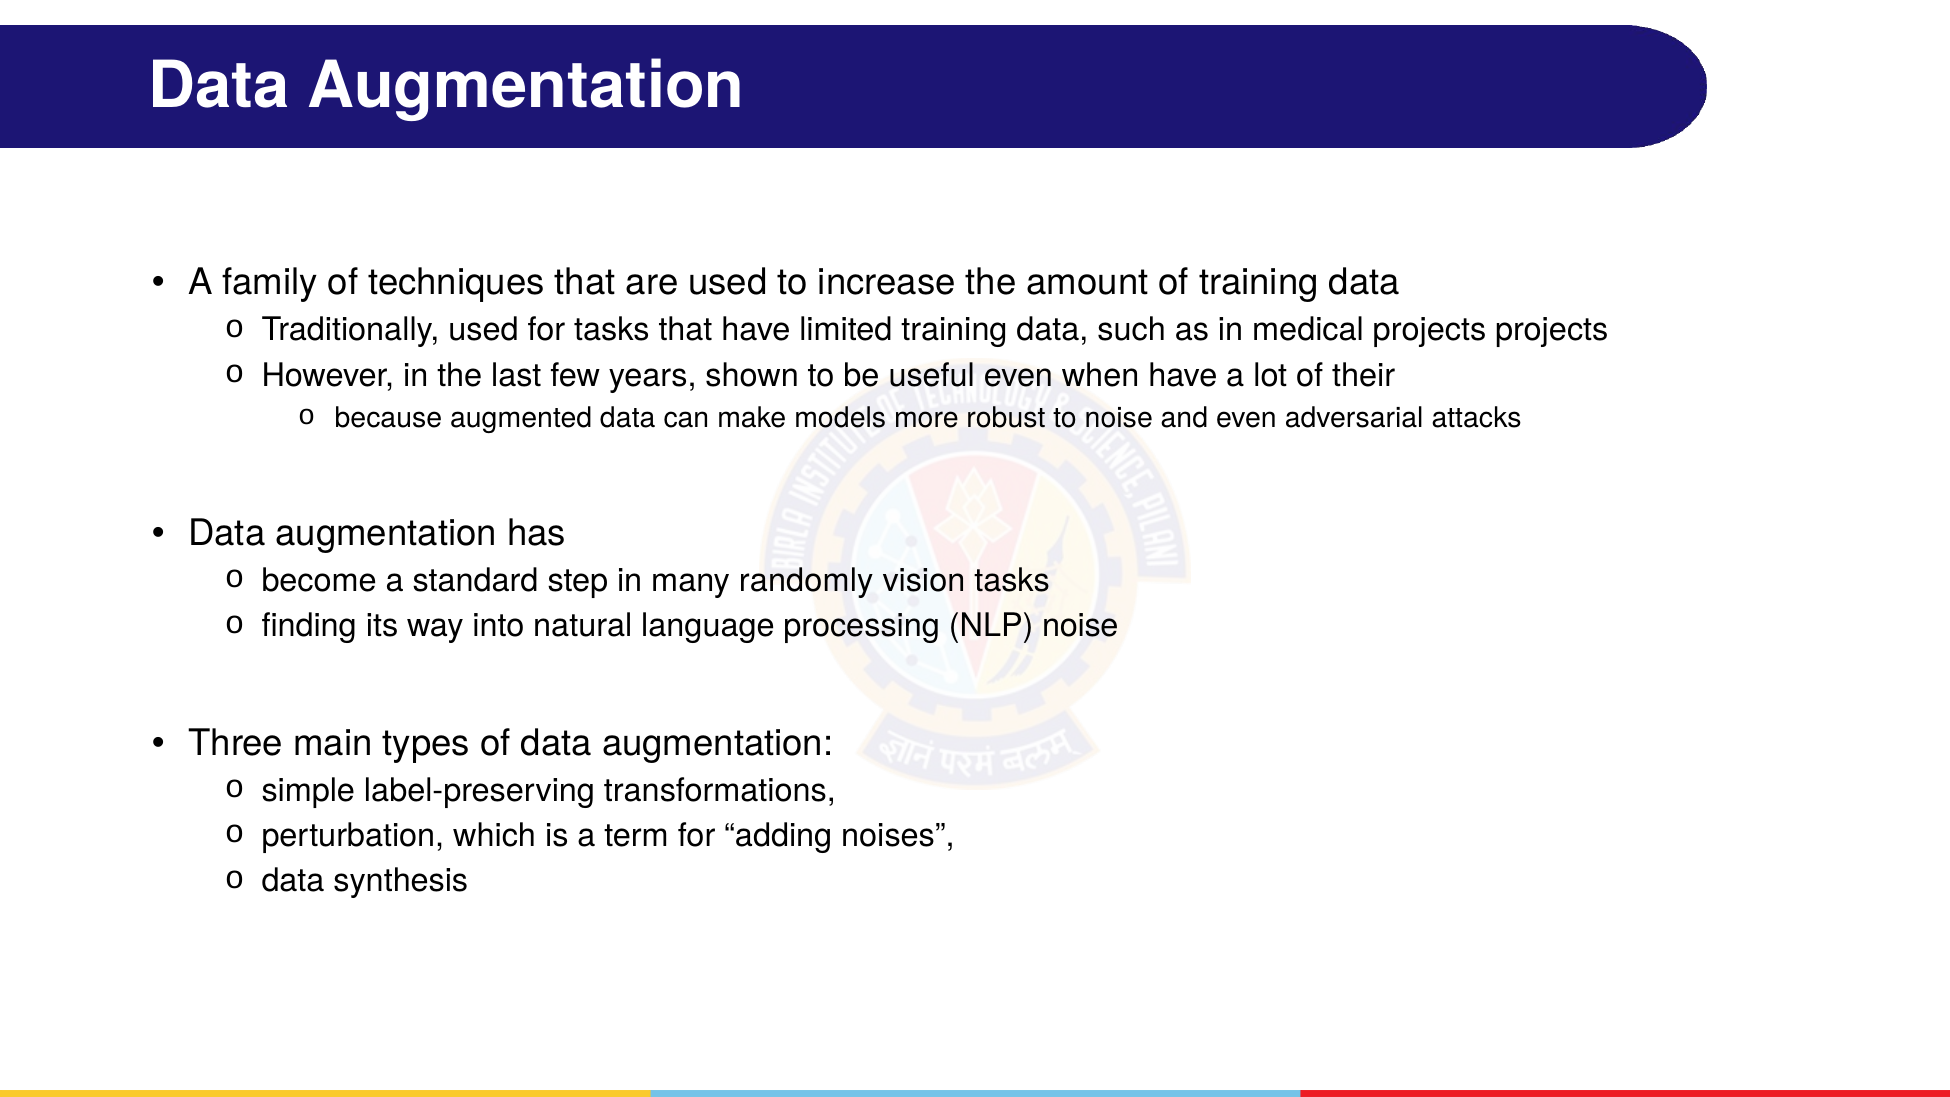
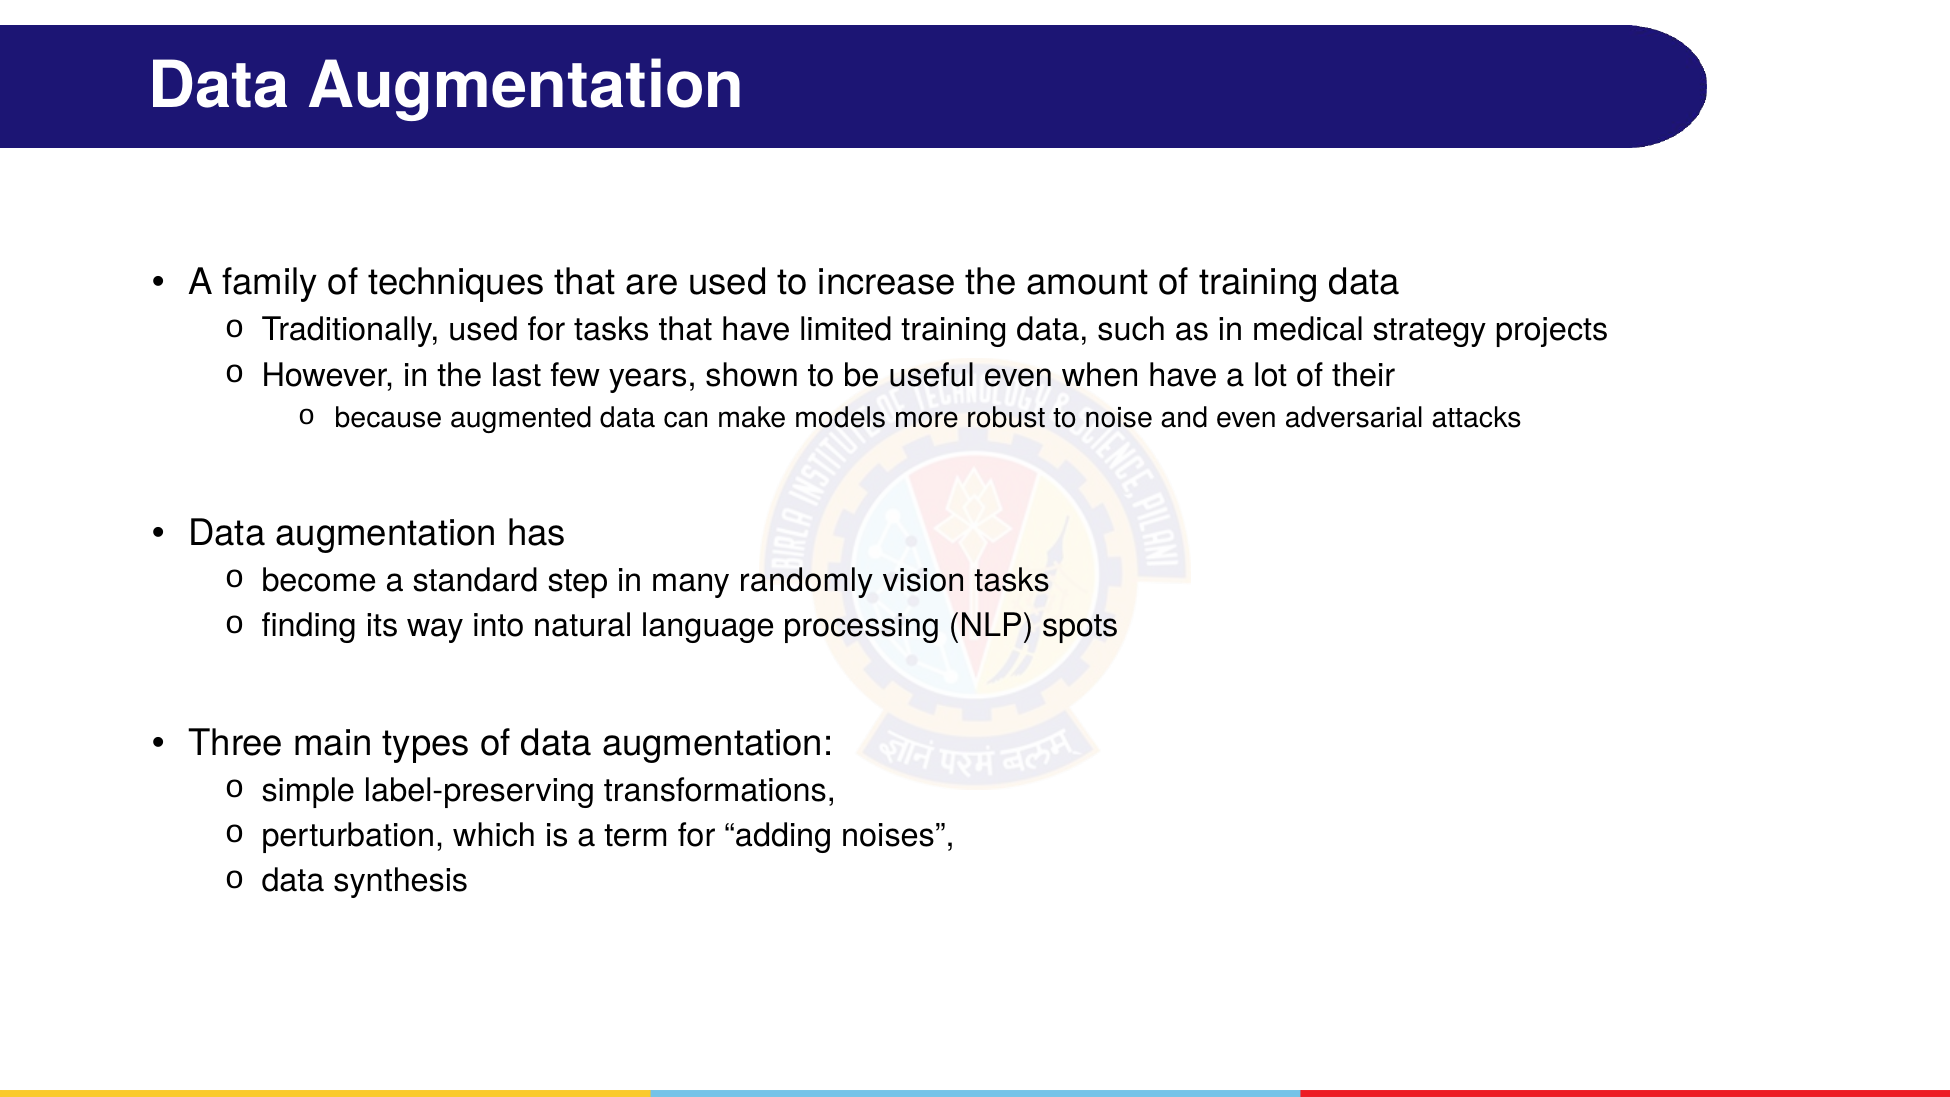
medical projects: projects -> strategy
NLP noise: noise -> spots
